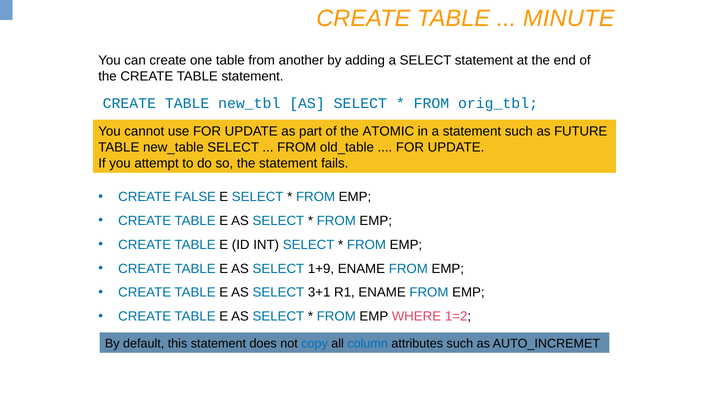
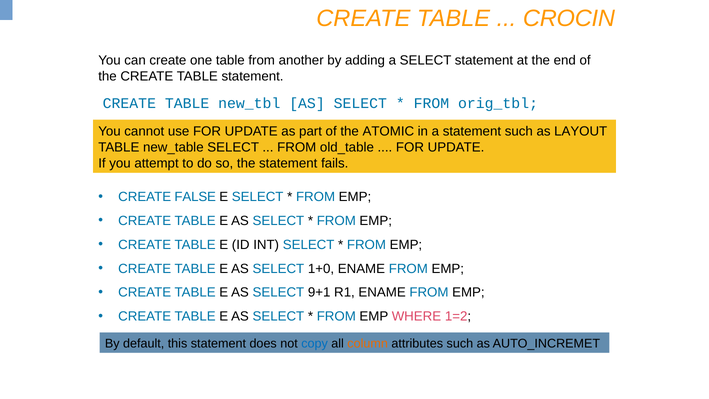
MINUTE: MINUTE -> CROCIN
FUTURE: FUTURE -> LAYOUT
1+9: 1+9 -> 1+0
3+1: 3+1 -> 9+1
column colour: blue -> orange
